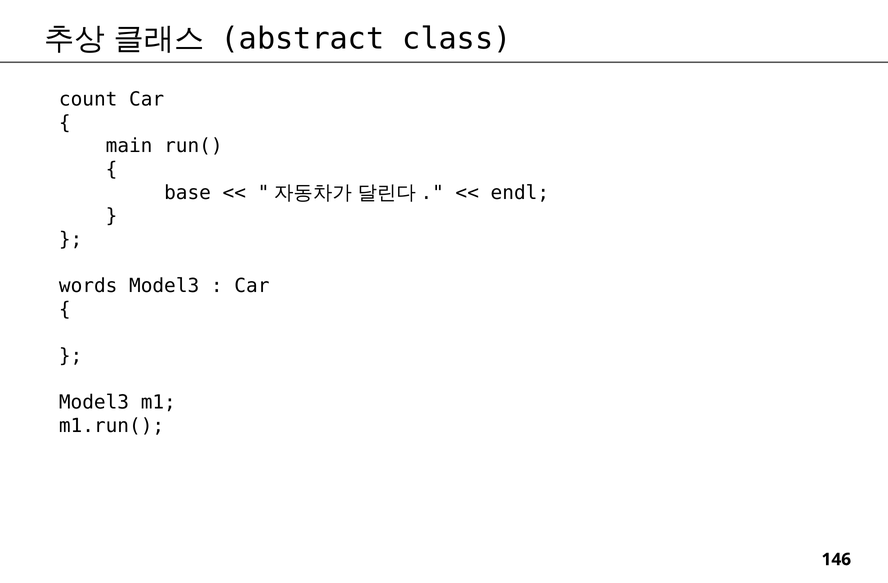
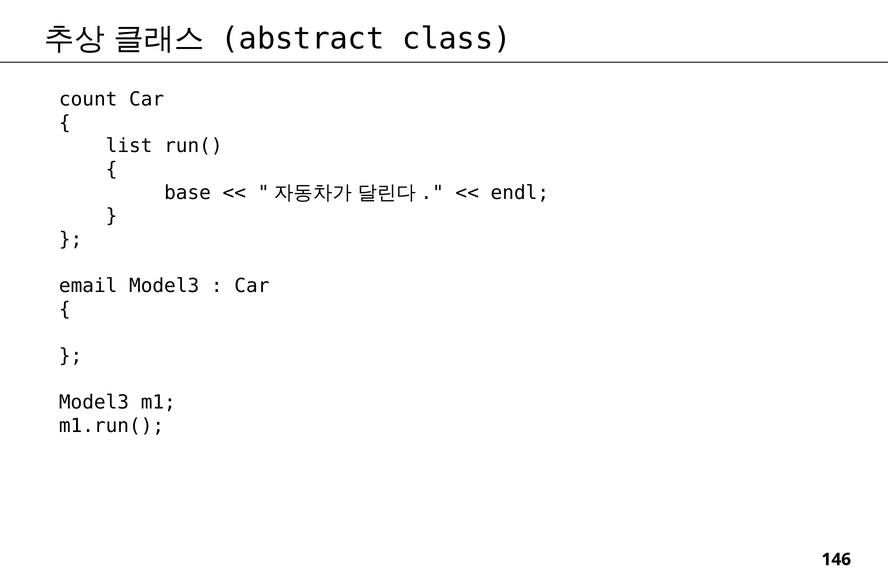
main: main -> list
words: words -> email
